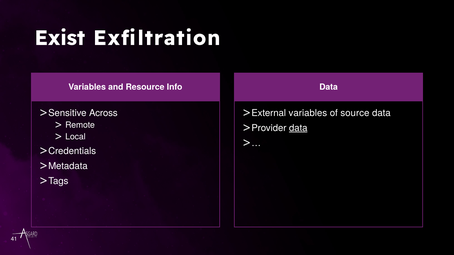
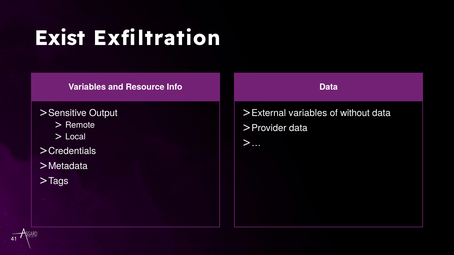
Across: Across -> Output
source: source -> without
data at (298, 128) underline: present -> none
